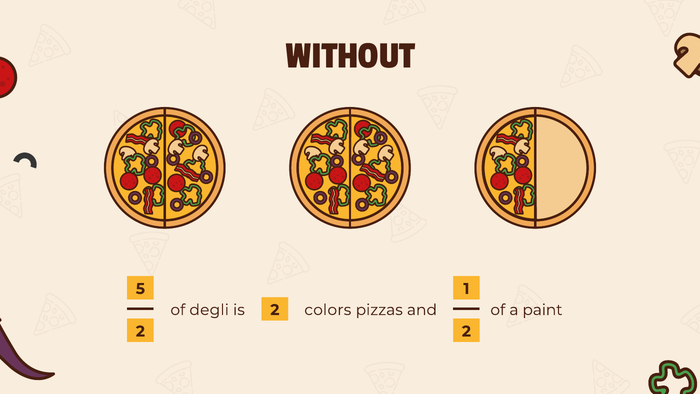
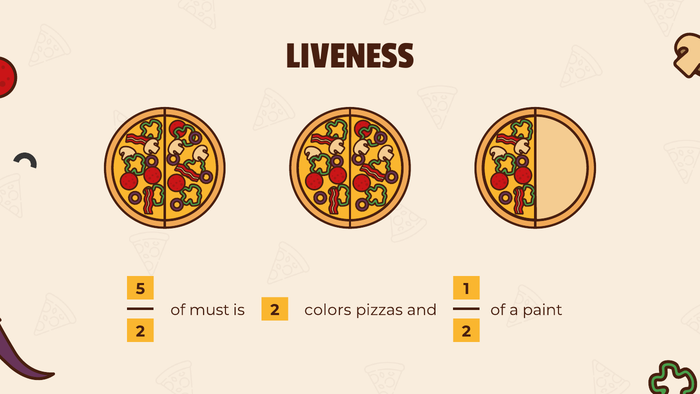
WITHOUT: WITHOUT -> LIVENESS
degli: degli -> must
